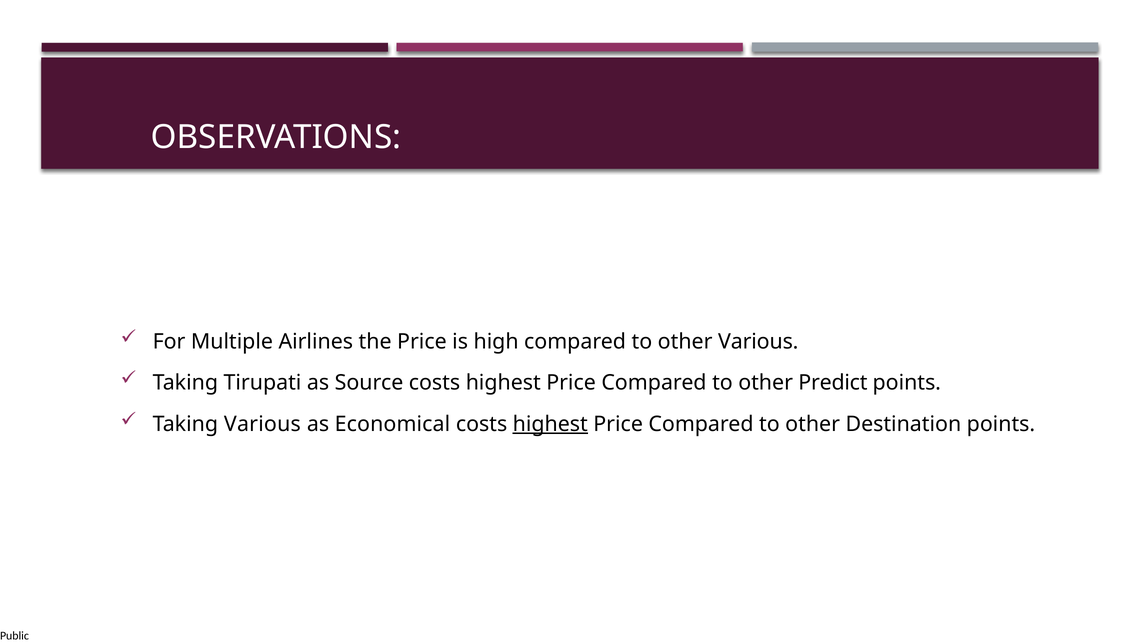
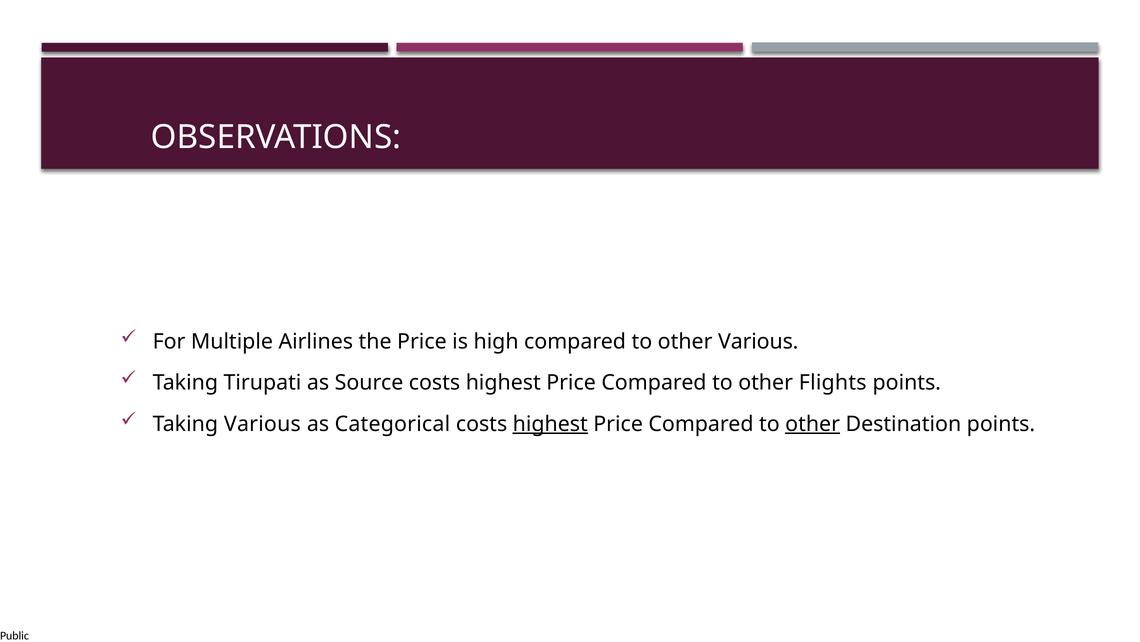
Predict: Predict -> Flights
Economical: Economical -> Categorical
other at (813, 424) underline: none -> present
